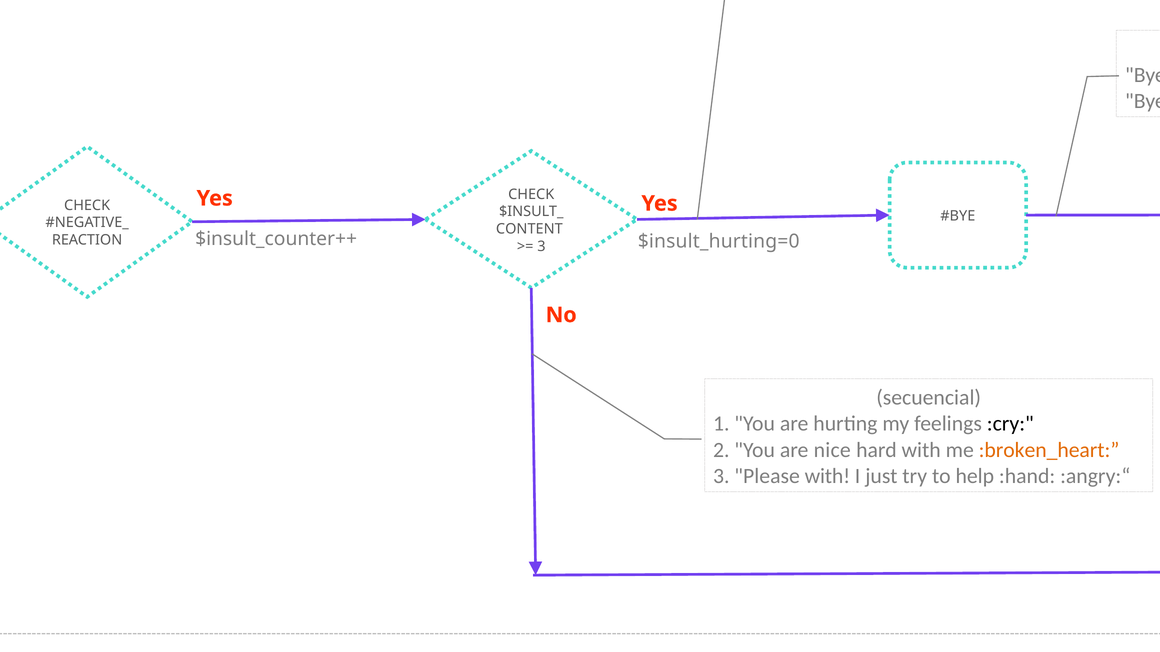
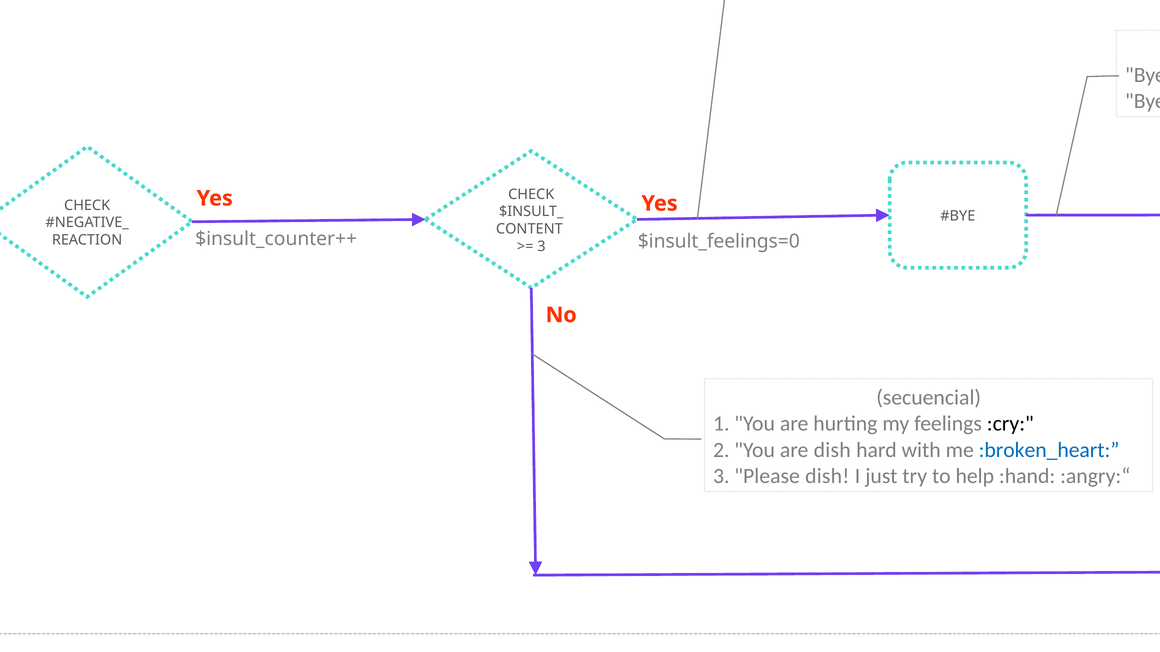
$insult_hurting=0: $insult_hurting=0 -> $insult_feelings=0
are nice: nice -> dish
:broken_heart colour: orange -> blue
Please with: with -> dish
